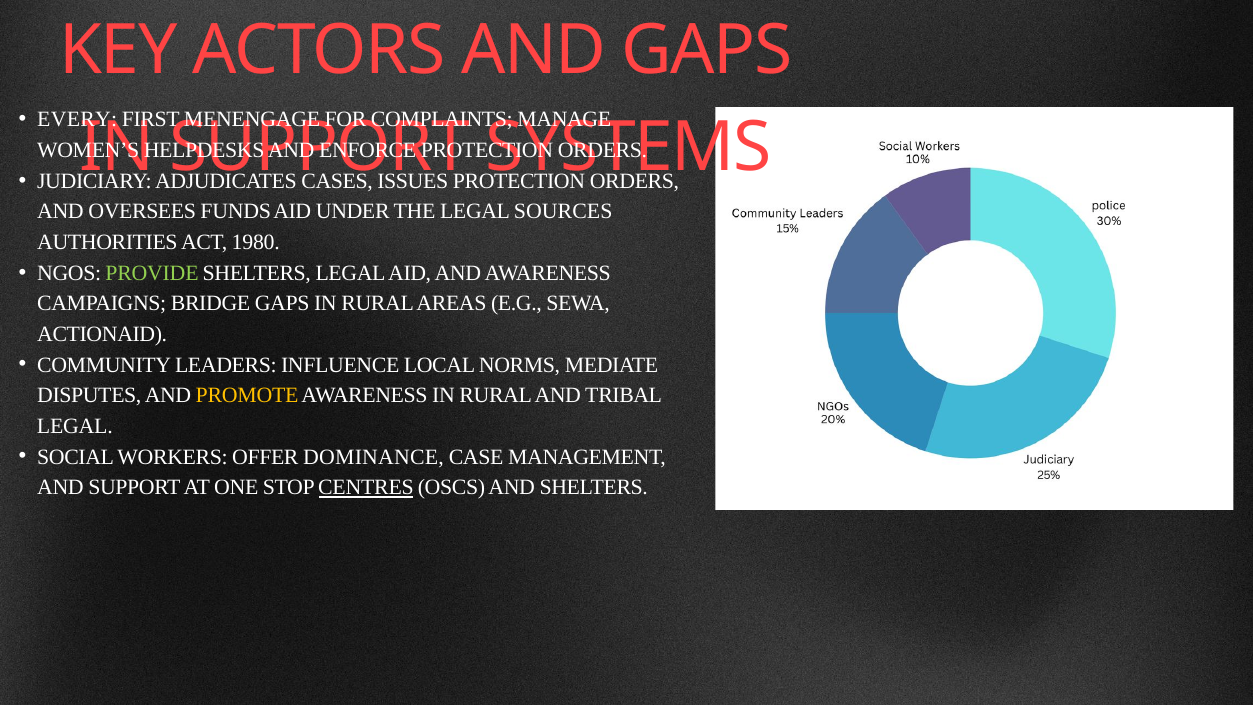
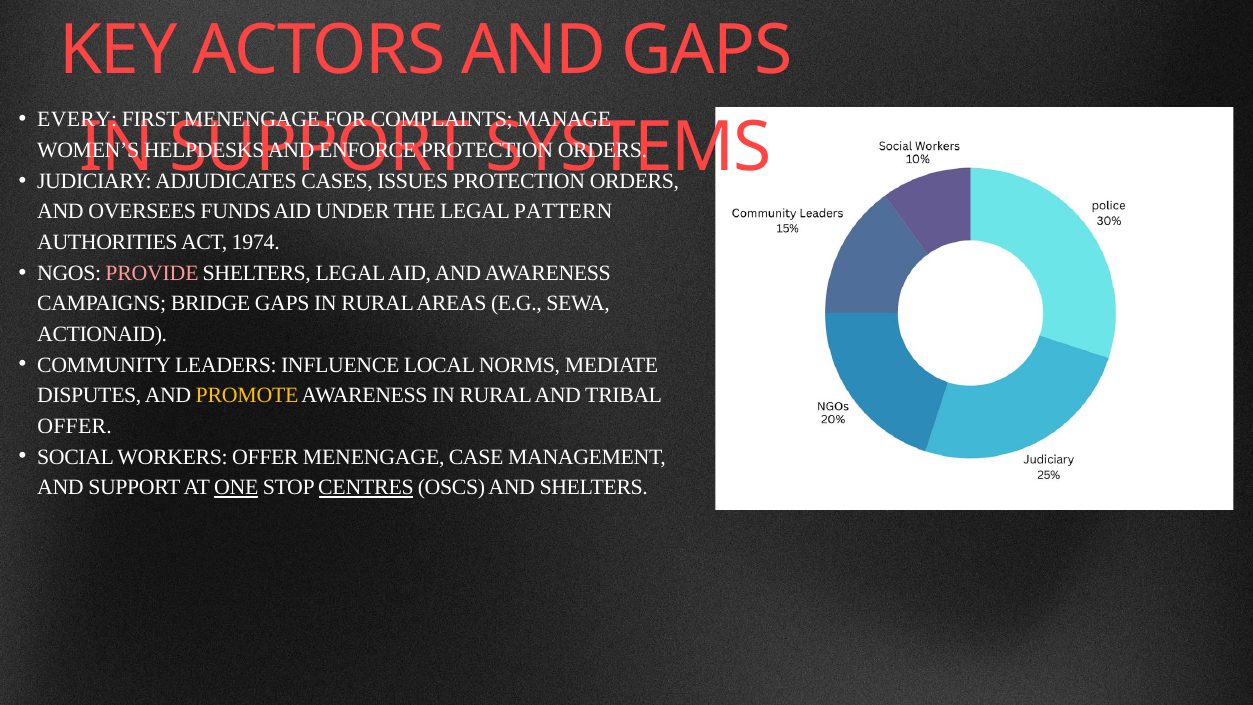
SOURCES: SOURCES -> PATTERN
1980: 1980 -> 1974
PROVIDE colour: light green -> pink
LEGAL at (75, 426): LEGAL -> OFFER
OFFER DOMINANCE: DOMINANCE -> MENENGAGE
ONE underline: none -> present
